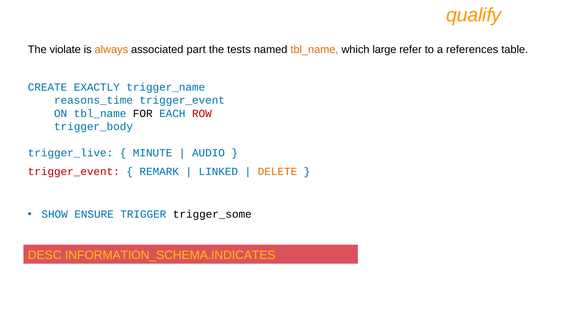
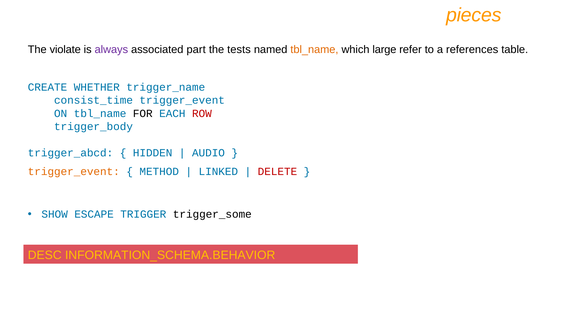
qualify: qualify -> pieces
always colour: orange -> purple
EXACTLY: EXACTLY -> WHETHER
reasons_time: reasons_time -> consist_time
trigger_live: trigger_live -> trigger_abcd
MINUTE: MINUTE -> HIDDEN
trigger_event at (74, 172) colour: red -> orange
REMARK: REMARK -> METHOD
DELETE colour: orange -> red
ENSURE: ENSURE -> ESCAPE
INFORMATION_SCHEMA.INDICATES: INFORMATION_SCHEMA.INDICATES -> INFORMATION_SCHEMA.BEHAVIOR
